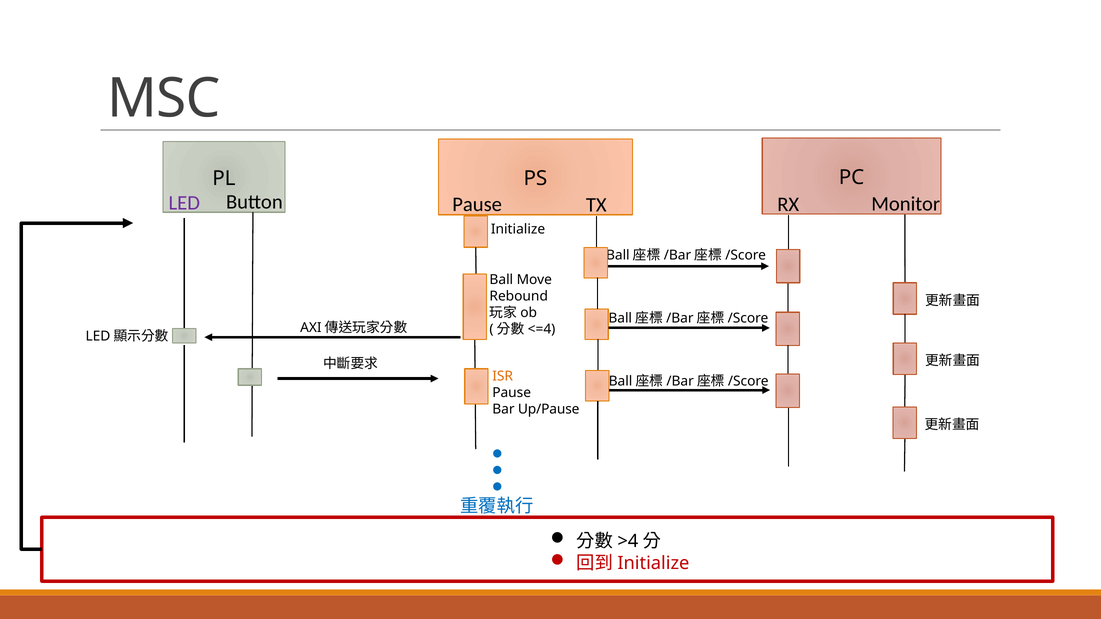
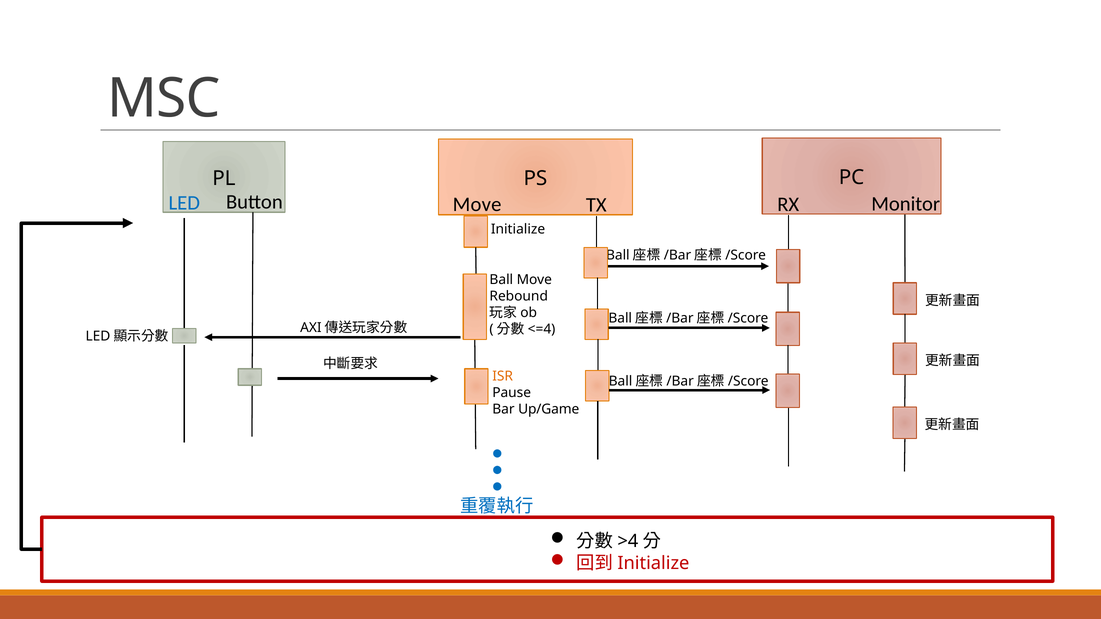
LED colour: purple -> blue
Pause at (477, 204): Pause -> Move
Up/Pause: Up/Pause -> Up/Game
